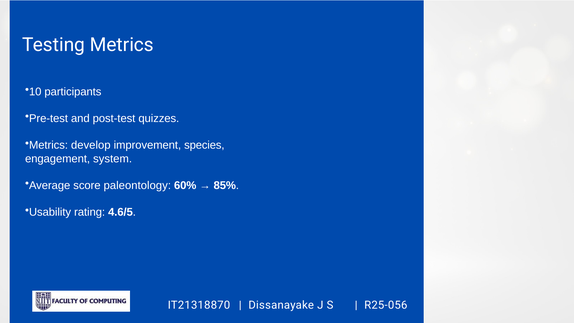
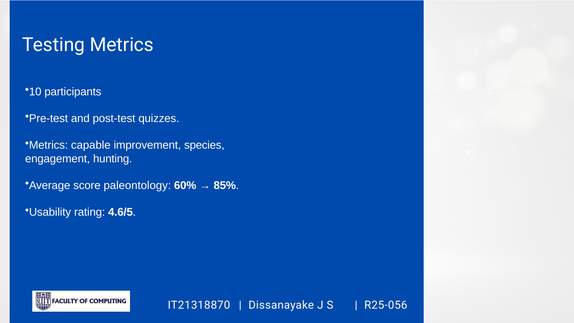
develop: develop -> capable
system: system -> hunting
